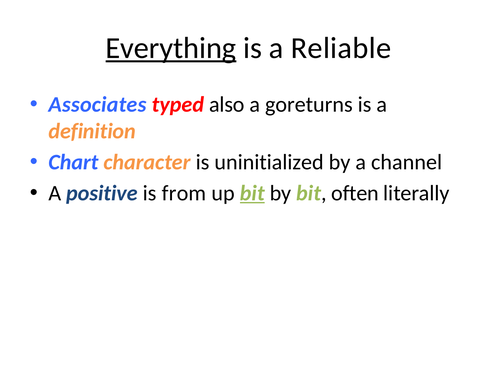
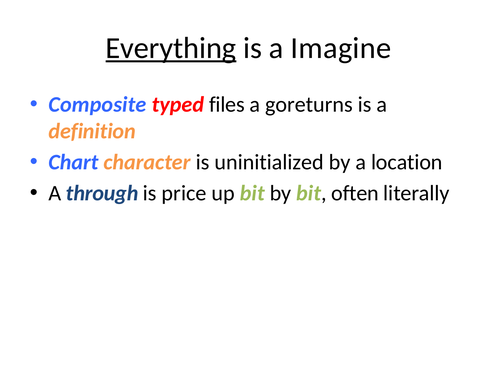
Reliable: Reliable -> Imagine
Associates: Associates -> Composite
also: also -> files
channel: channel -> location
positive: positive -> through
from: from -> price
bit at (252, 193) underline: present -> none
